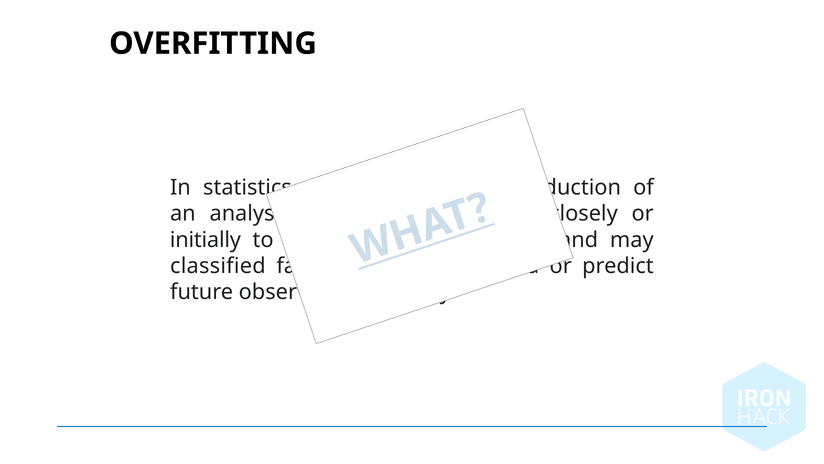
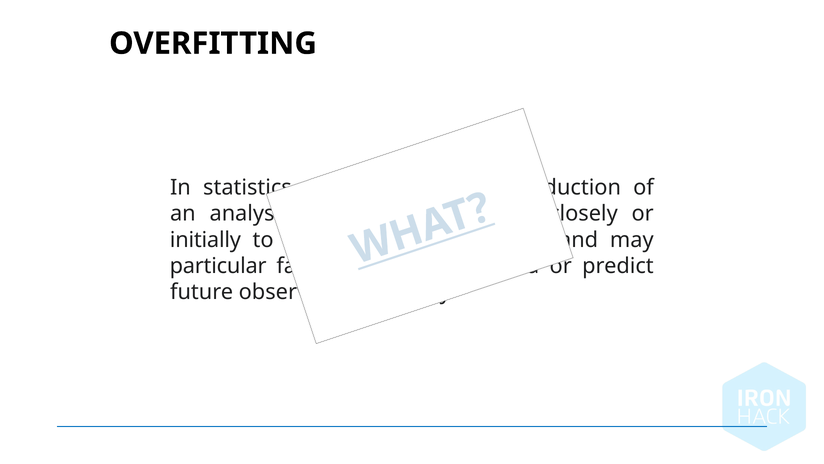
classified at (218, 266): classified -> particular
